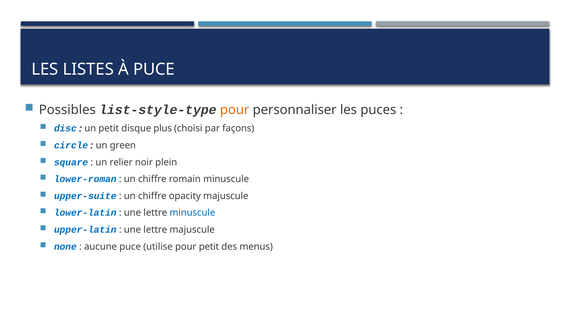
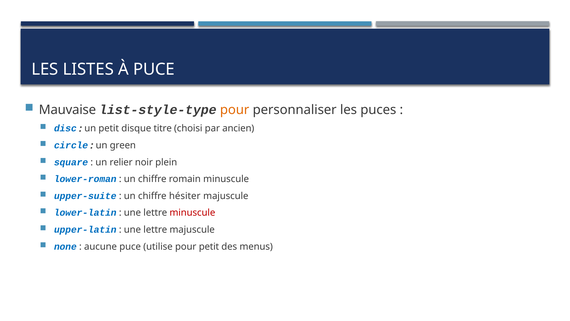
Possibles: Possibles -> Mauvaise
plus: plus -> titre
façons: façons -> ancien
opacity: opacity -> hésiter
minuscule at (192, 213) colour: blue -> red
